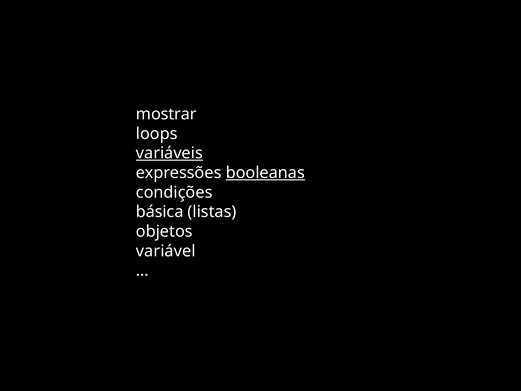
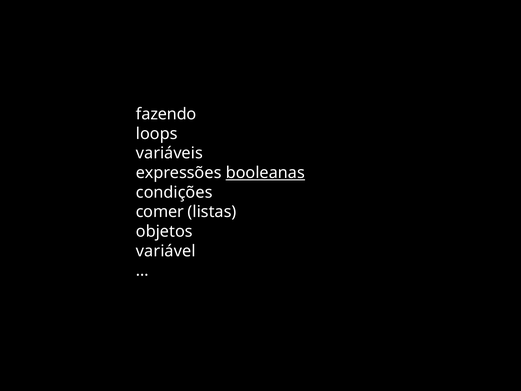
mostrar: mostrar -> fazendo
variáveis underline: present -> none
básica: básica -> comer
